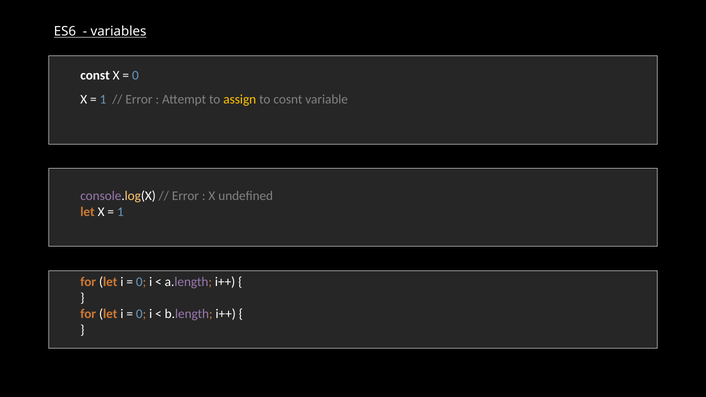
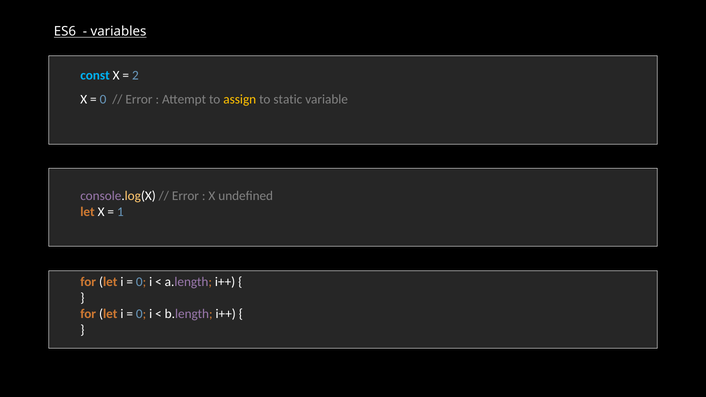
const colour: white -> light blue
0 at (135, 75): 0 -> 2
1 at (103, 99): 1 -> 0
cosnt: cosnt -> static
